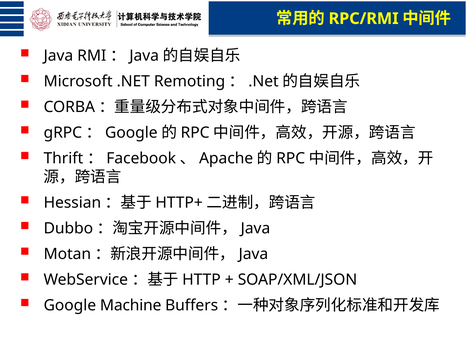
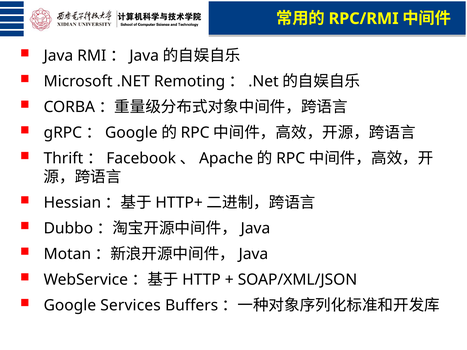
Machine: Machine -> Services
